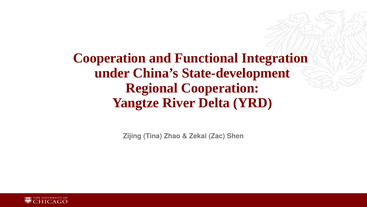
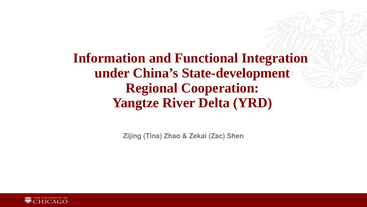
Cooperation at (109, 58): Cooperation -> Information
